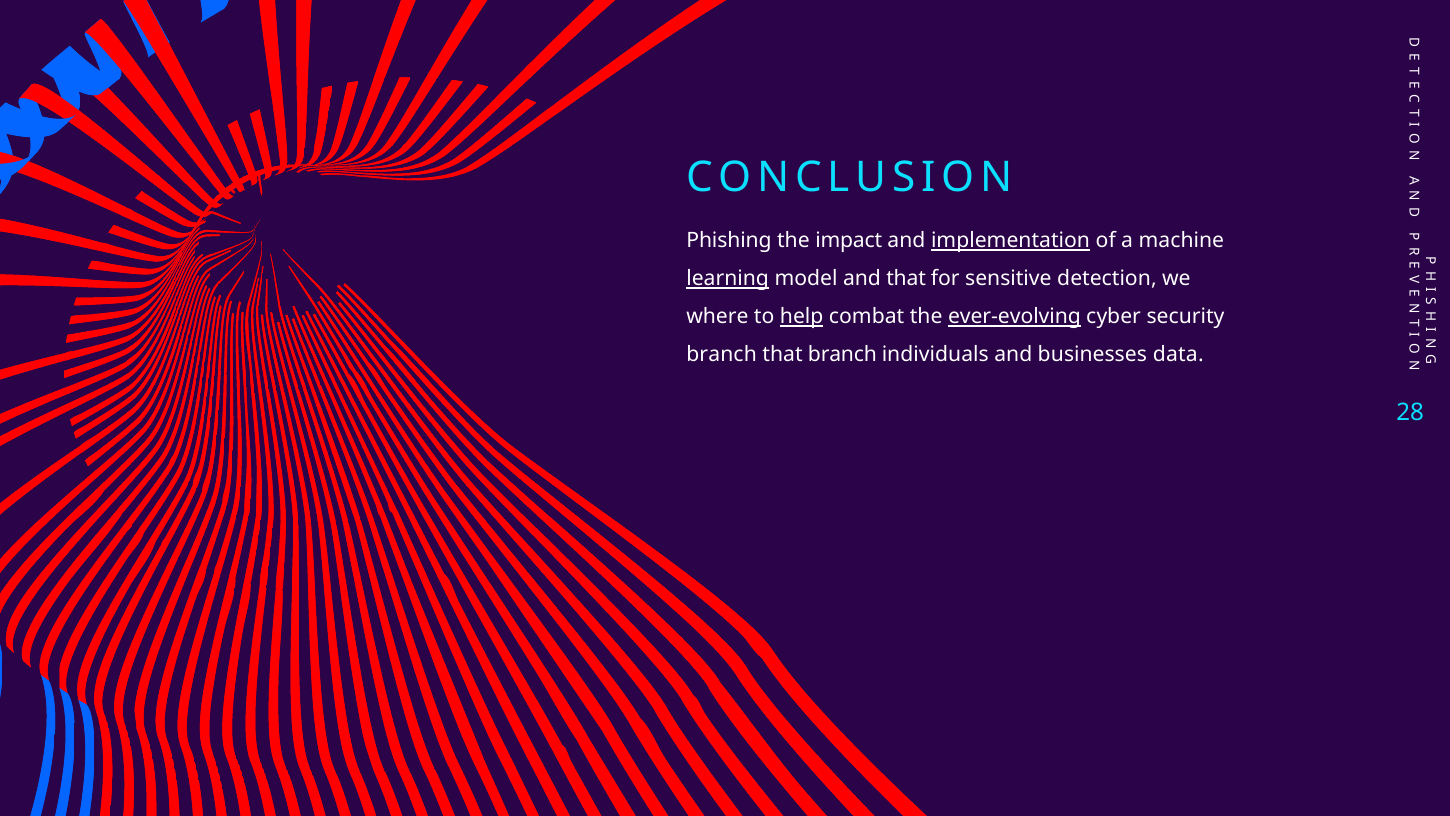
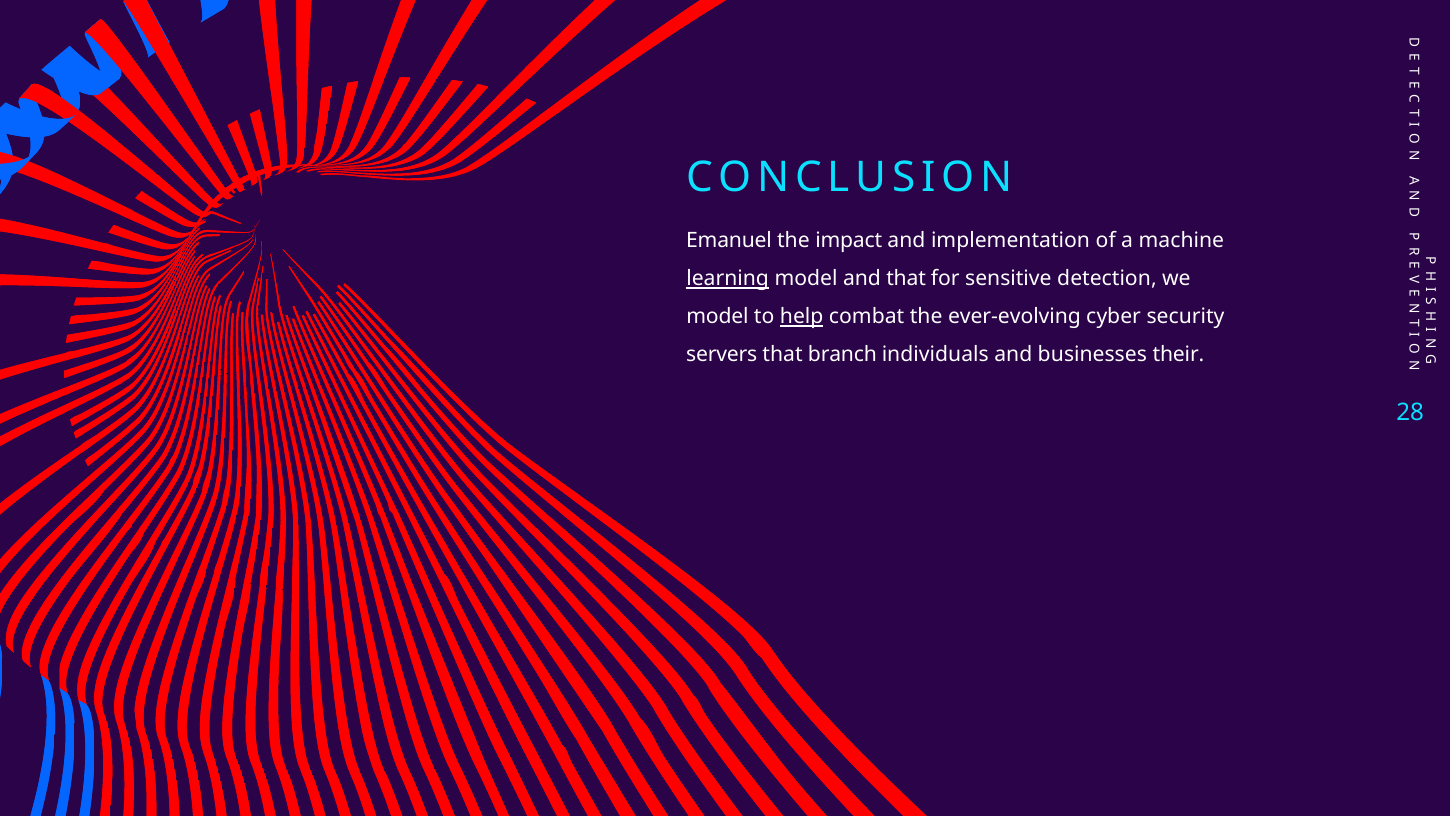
Phishing: Phishing -> Emanuel
implementation underline: present -> none
where at (717, 317): where -> model
ever-evolving underline: present -> none
branch at (722, 355): branch -> servers
data: data -> their
